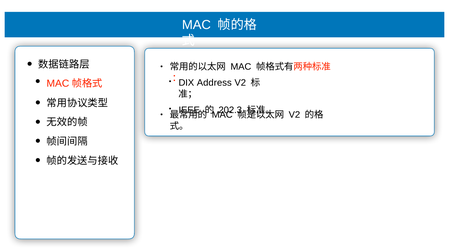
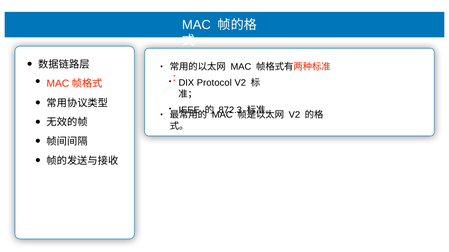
Address: Address -> Protocol
202.3: 202.3 -> 872.3
